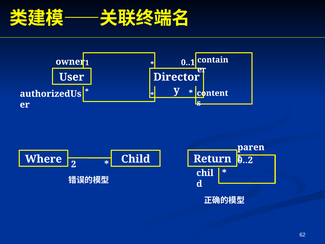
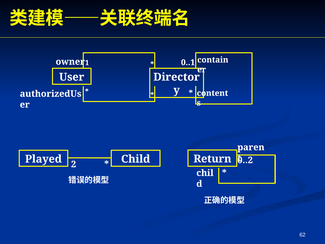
Where: Where -> Played
